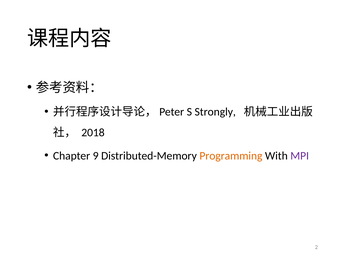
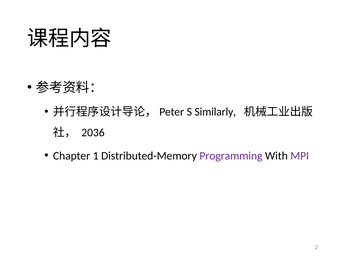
Strongly: Strongly -> Similarly
2018: 2018 -> 2036
9: 9 -> 1
Programming colour: orange -> purple
